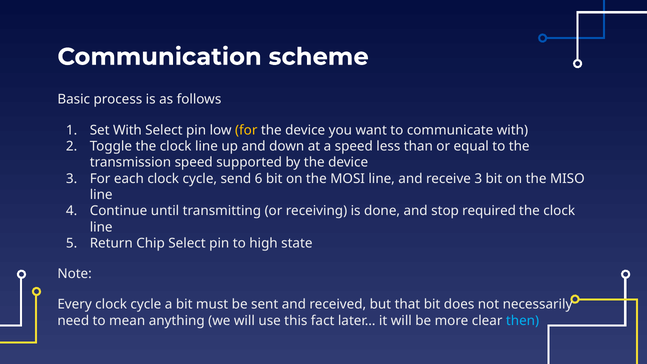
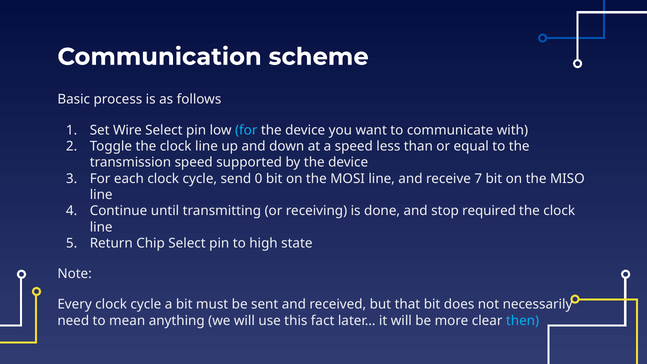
Set With: With -> Wire
for at (246, 130) colour: yellow -> light blue
6: 6 -> 0
receive 3: 3 -> 7
